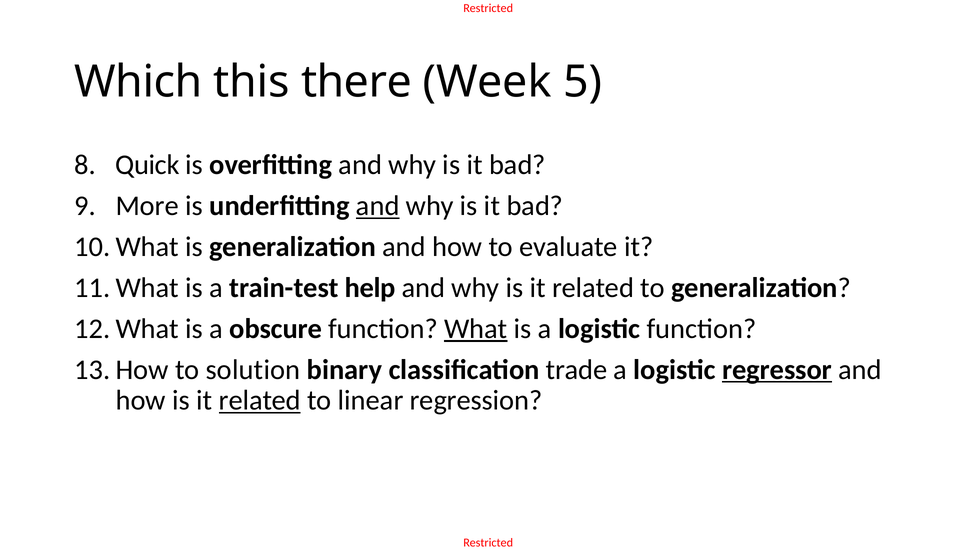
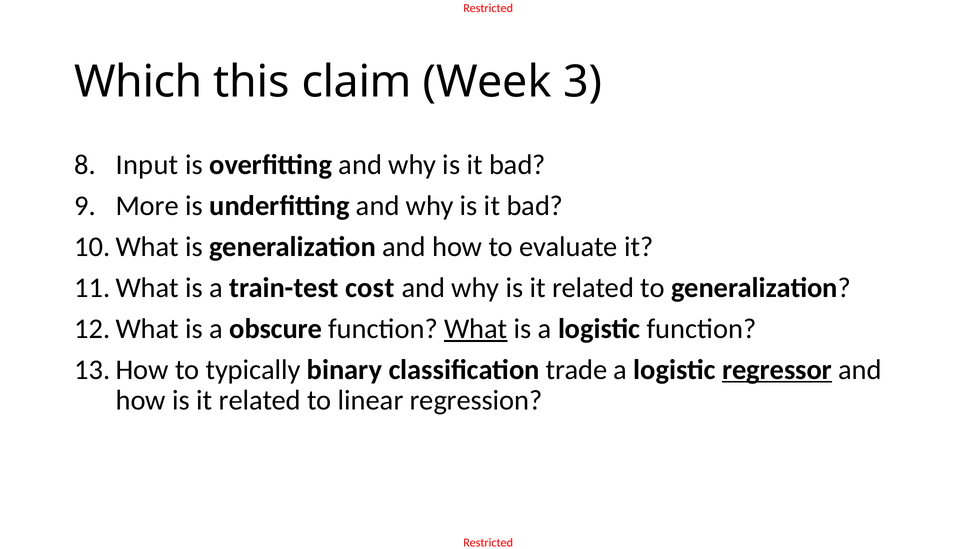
there: there -> claim
5: 5 -> 3
Quick: Quick -> Input
and at (378, 206) underline: present -> none
help: help -> cost
solution: solution -> typically
related at (260, 401) underline: present -> none
